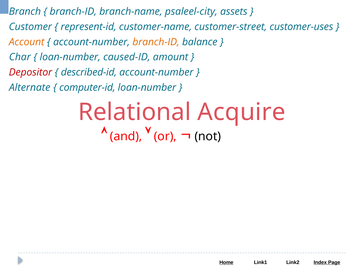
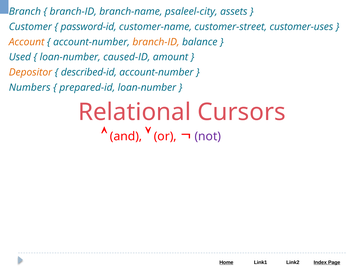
represent-id: represent-id -> password-id
Char: Char -> Used
Depositor colour: red -> orange
Alternate: Alternate -> Numbers
computer-id: computer-id -> prepared-id
Acquire: Acquire -> Cursors
not colour: black -> purple
